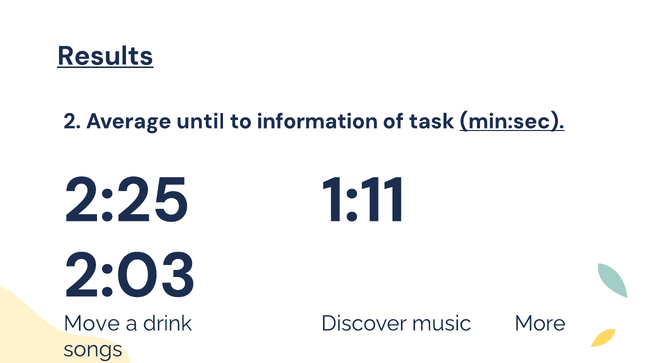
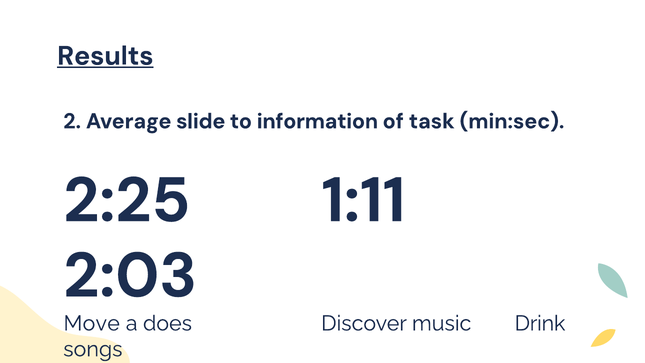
until: until -> slide
min:sec underline: present -> none
drink: drink -> does
More: More -> Drink
